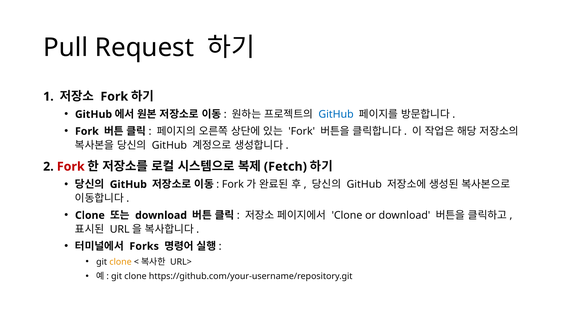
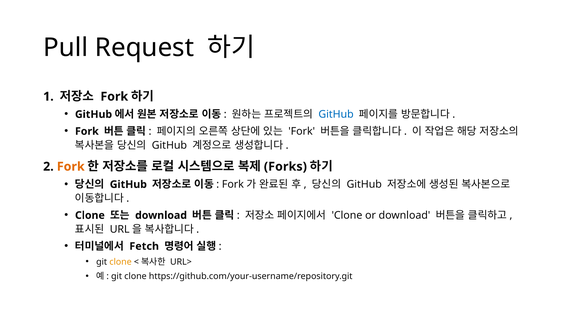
Fork at (71, 167) colour: red -> orange
Fetch: Fetch -> Forks
Forks: Forks -> Fetch
